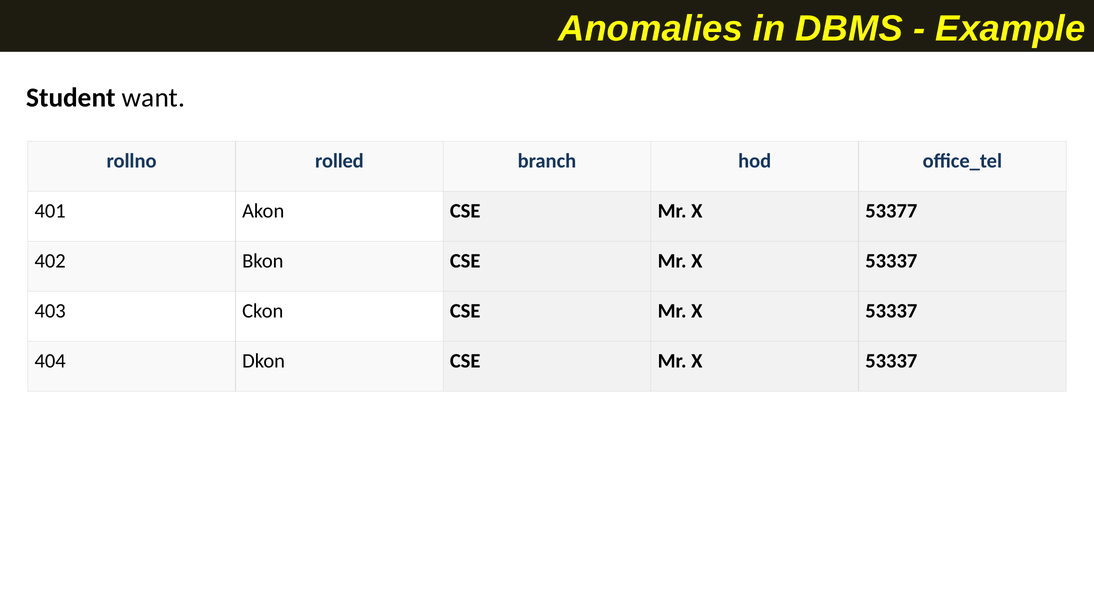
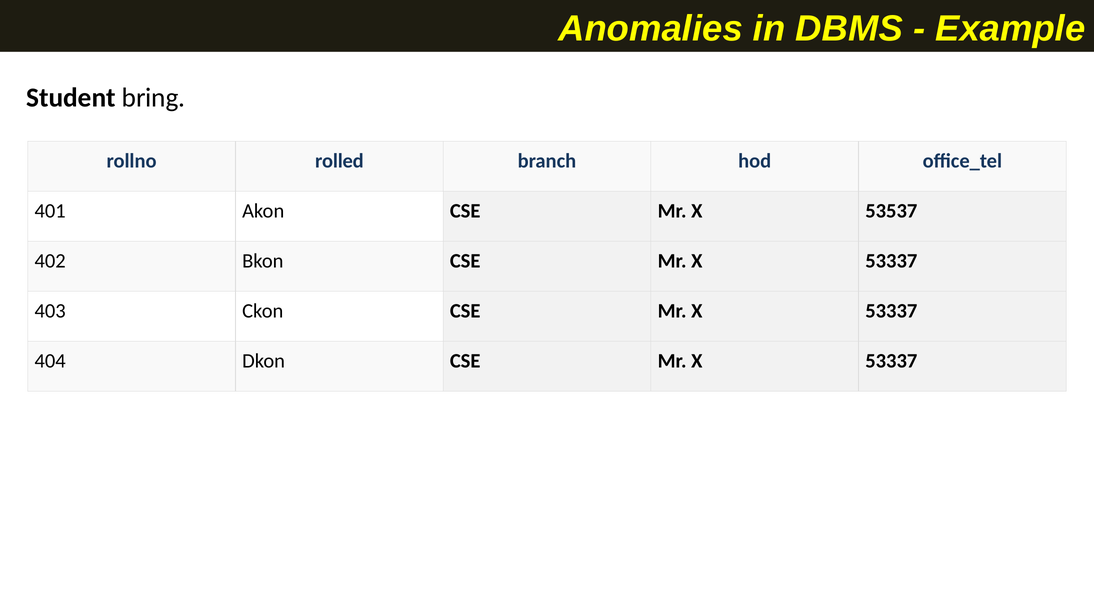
want: want -> bring
53377: 53377 -> 53537
